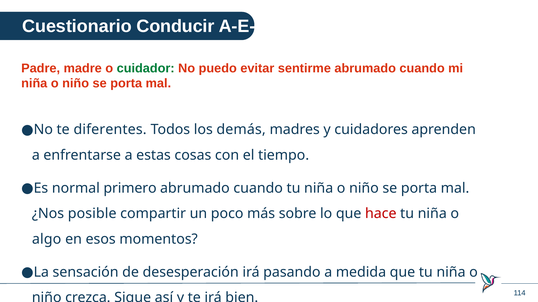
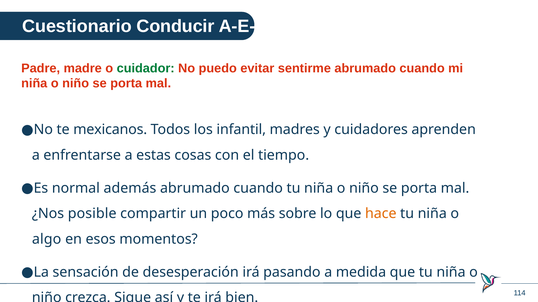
diferentes: diferentes -> mexicanos
demás: demás -> infantil
primero: primero -> además
hace colour: red -> orange
